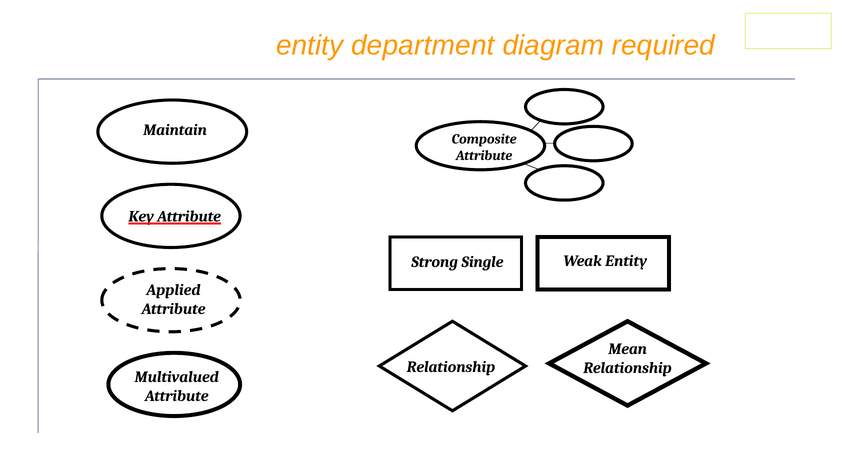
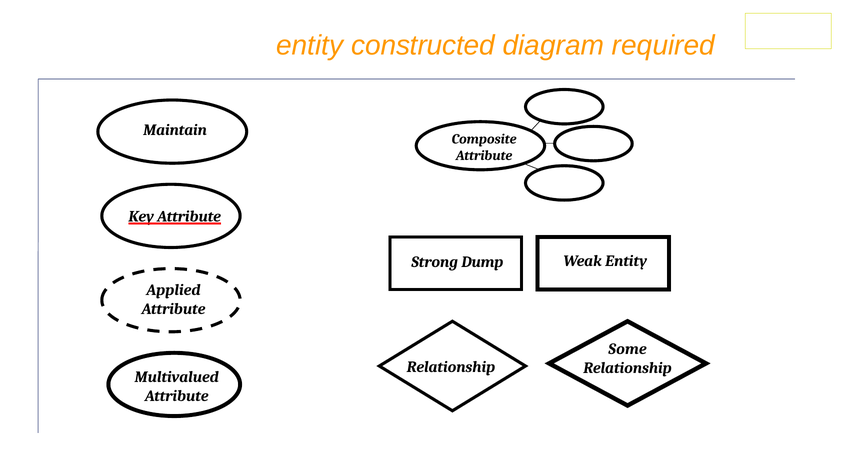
department: department -> constructed
Single: Single -> Dump
Mean: Mean -> Some
